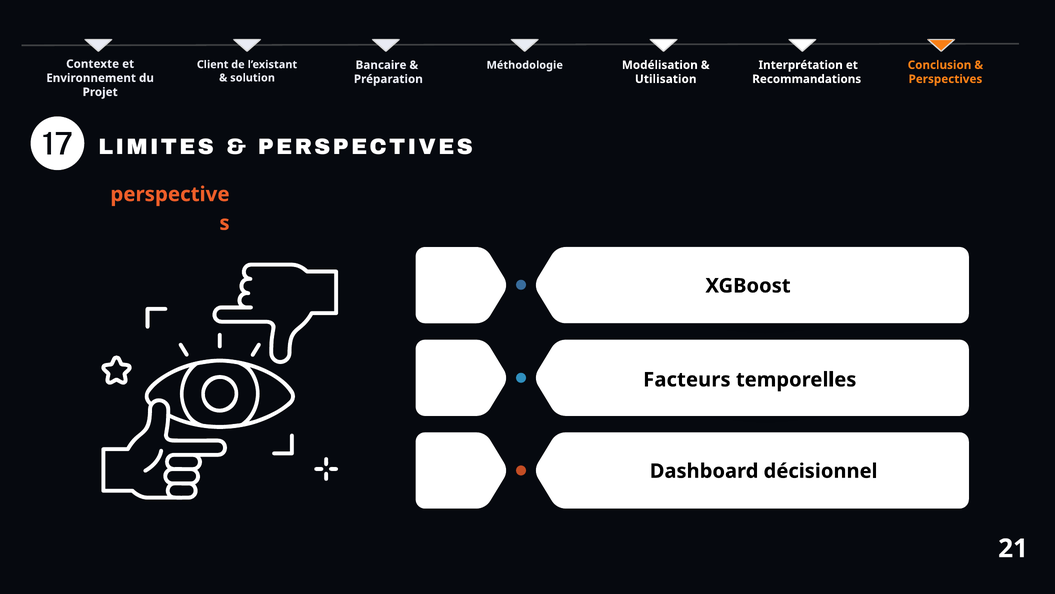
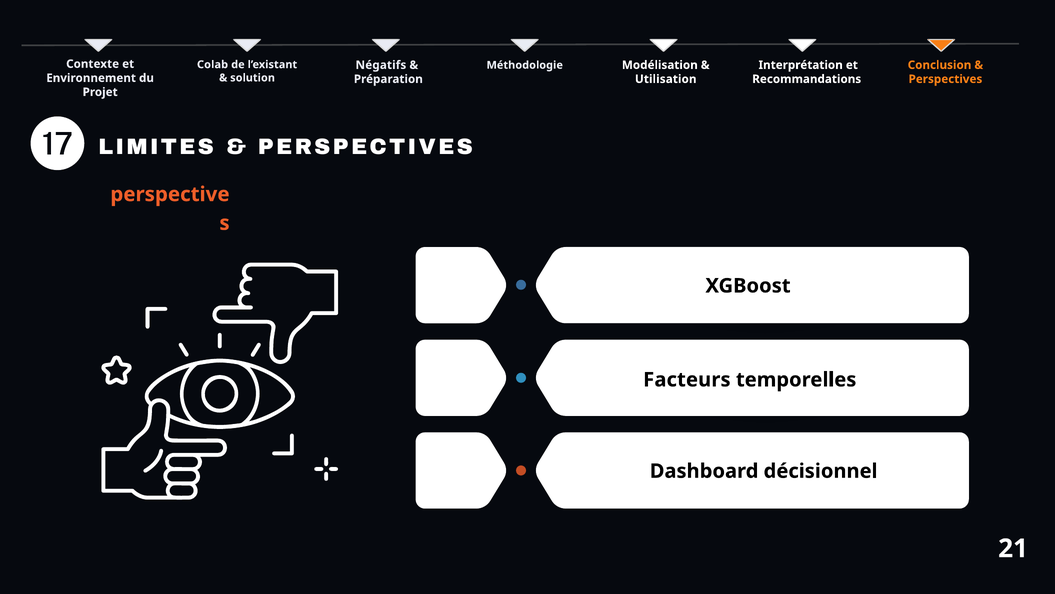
Client: Client -> Colab
Bancaire: Bancaire -> Négatifs
